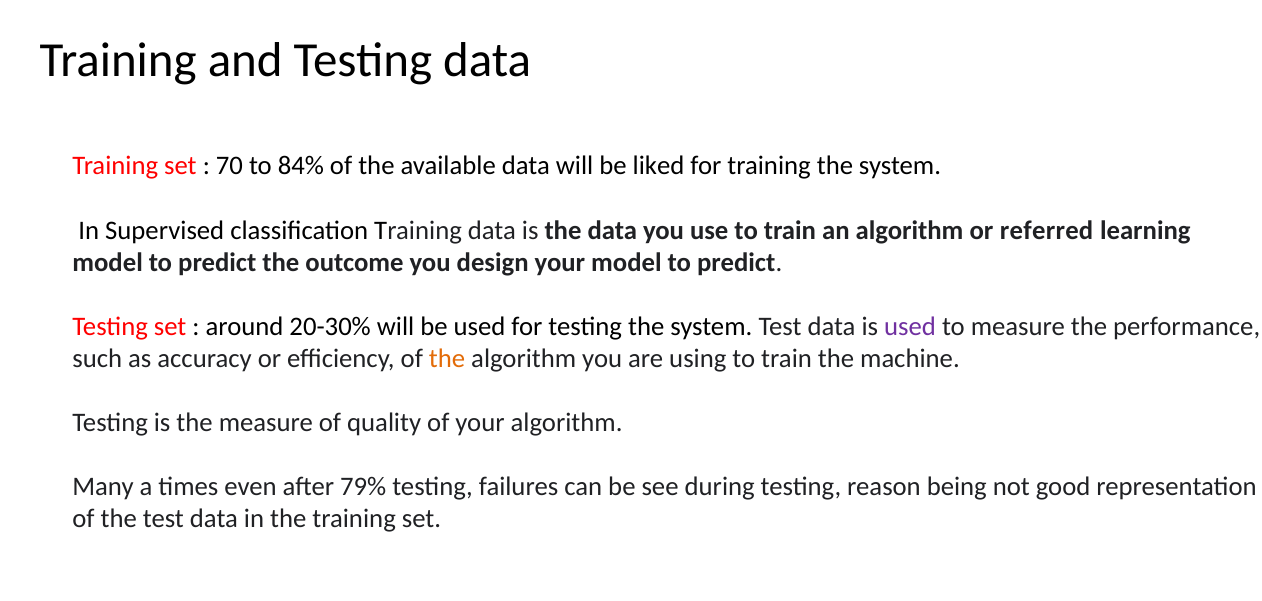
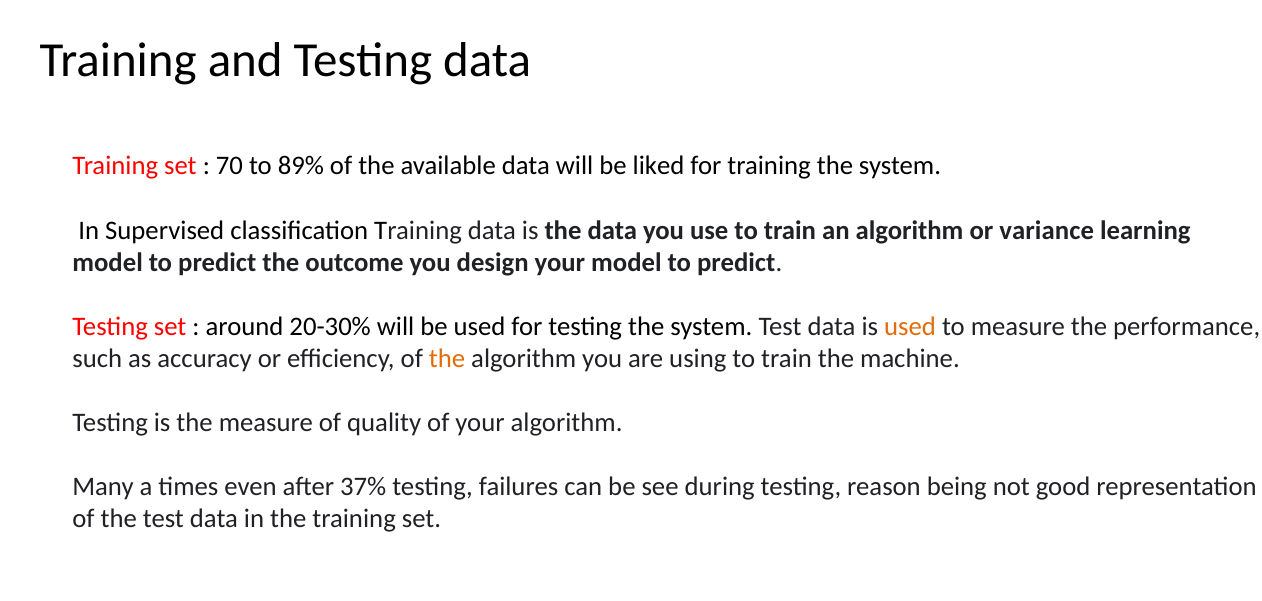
84%: 84% -> 89%
referred: referred -> variance
used at (910, 326) colour: purple -> orange
79%: 79% -> 37%
